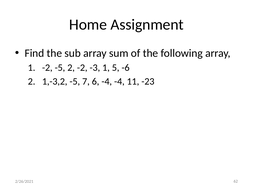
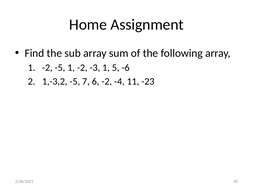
-5 2: 2 -> 1
6 -4: -4 -> -2
